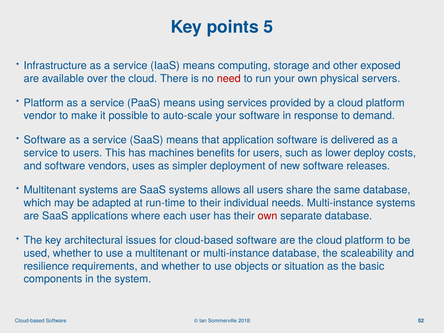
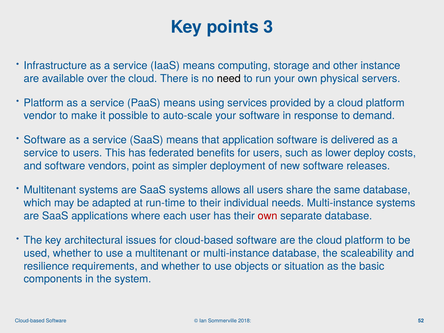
5: 5 -> 3
exposed: exposed -> instance
need colour: red -> black
machines: machines -> federated
uses: uses -> point
